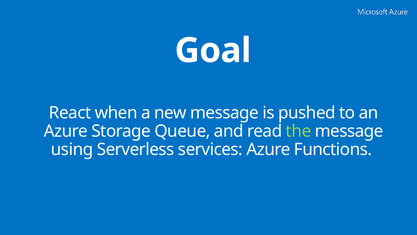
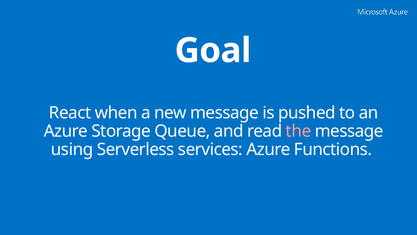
the colour: light green -> pink
